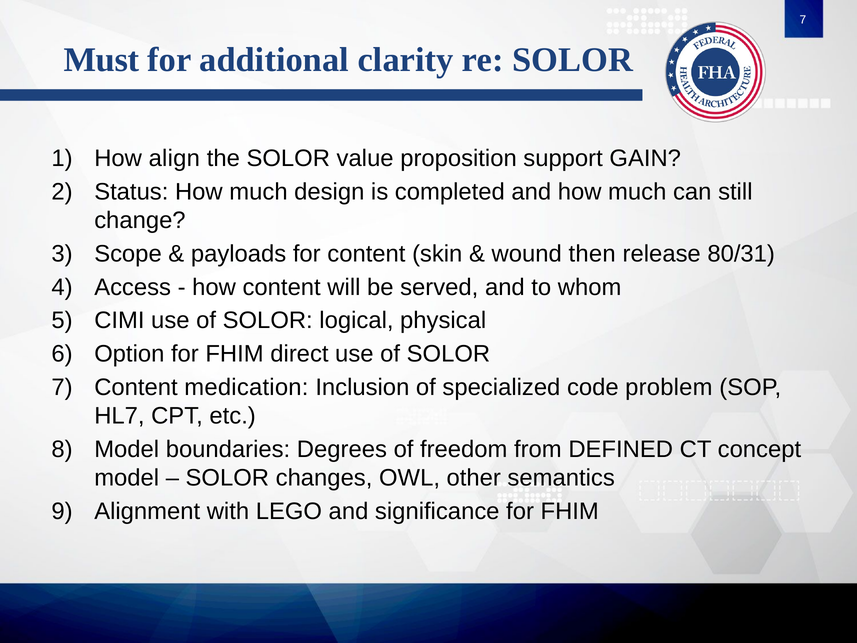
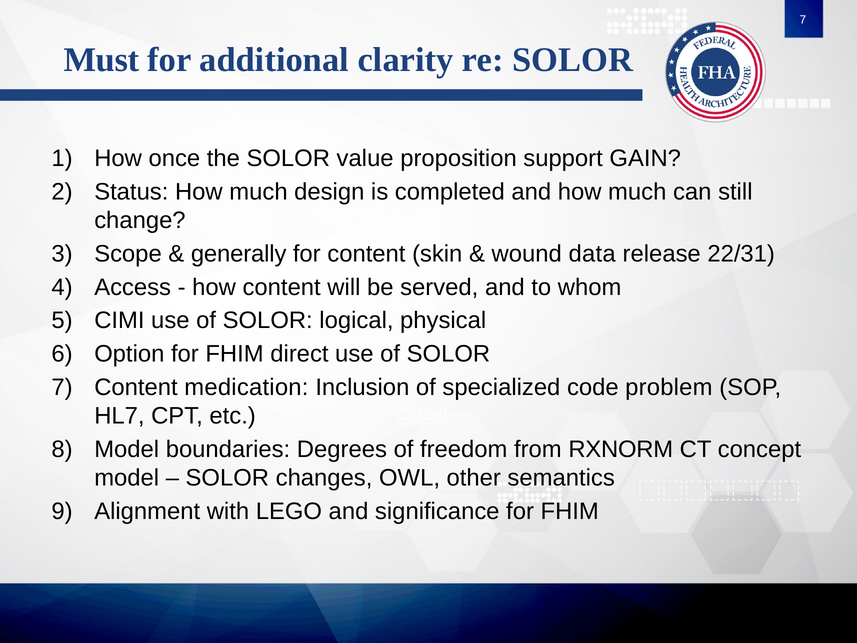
align: align -> once
payloads: payloads -> generally
then: then -> data
80/31: 80/31 -> 22/31
DEFINED: DEFINED -> RXNORM
